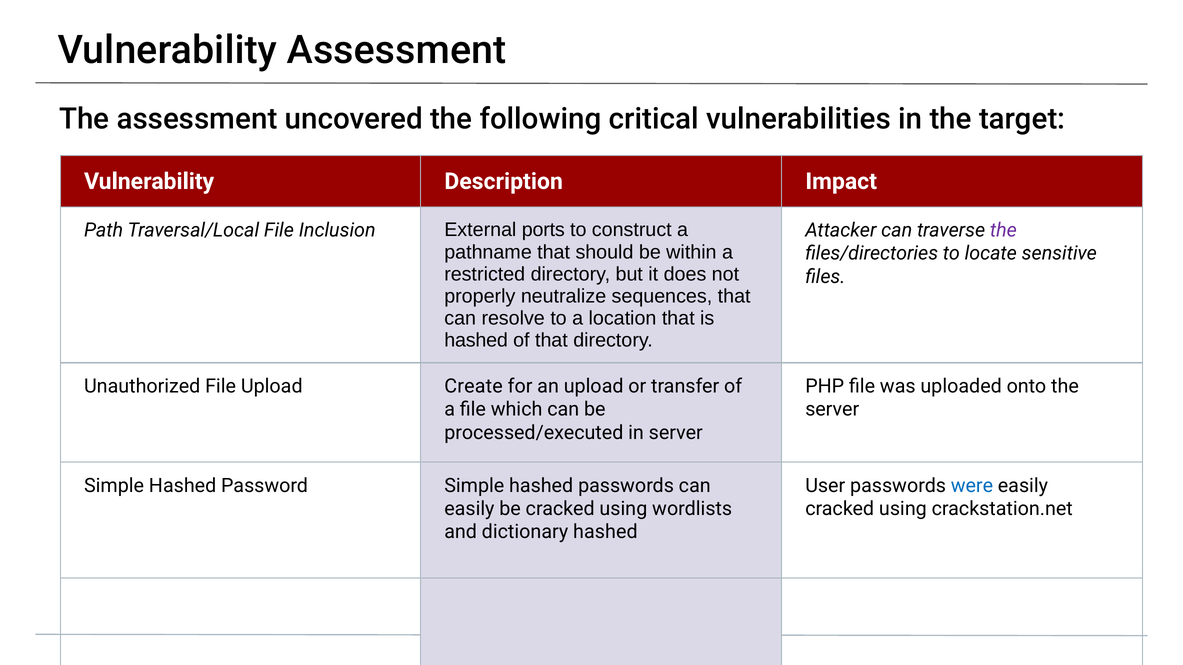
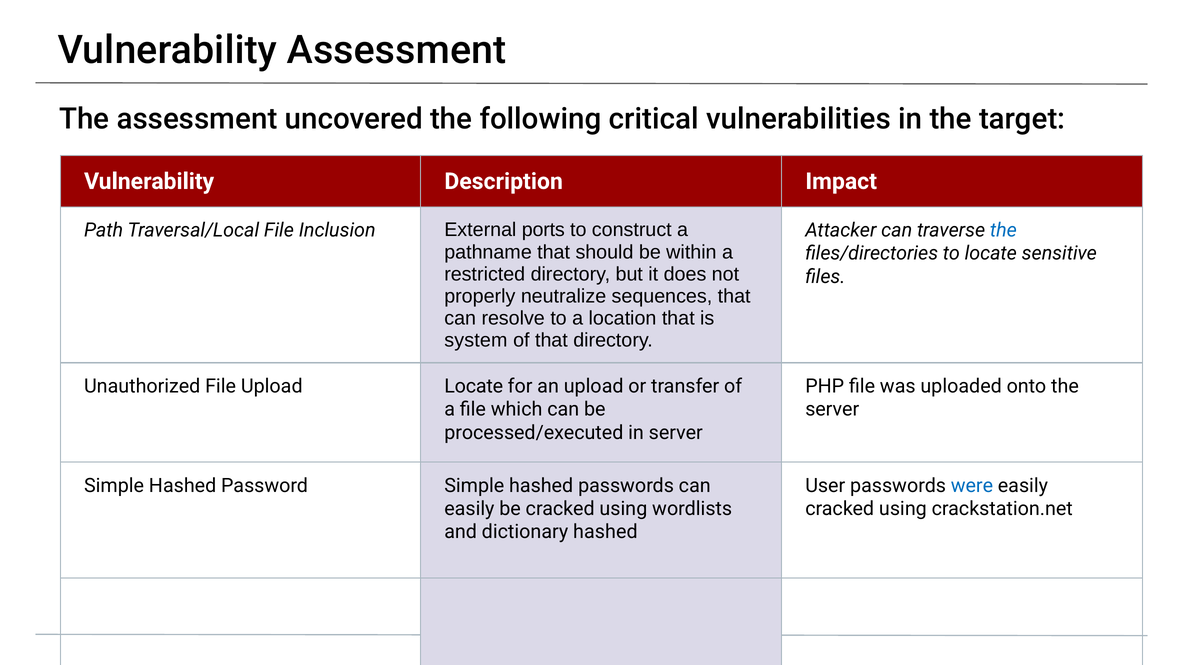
the at (1003, 231) colour: purple -> blue
hashed at (476, 341): hashed -> system
Upload Create: Create -> Locate
